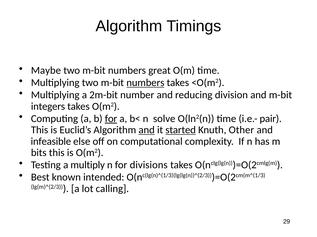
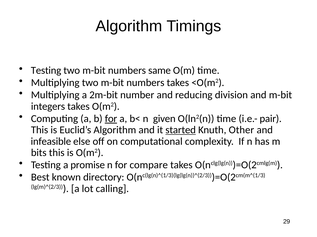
Maybe at (46, 71): Maybe -> Testing
great: great -> same
numbers at (145, 83) underline: present -> none
solve: solve -> given
and at (147, 130) underline: present -> none
multiply: multiply -> promise
divisions: divisions -> compare
intended: intended -> directory
